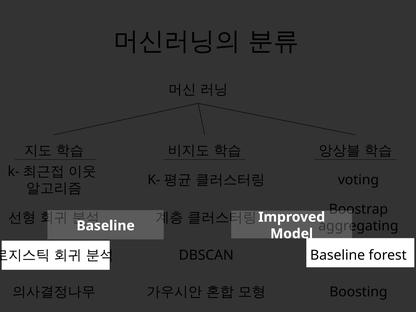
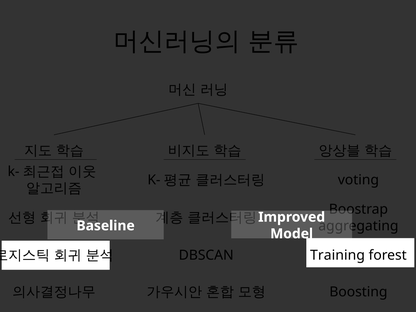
DBSCAN Baseline: Baseline -> Training
